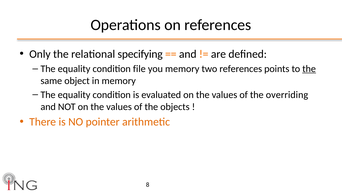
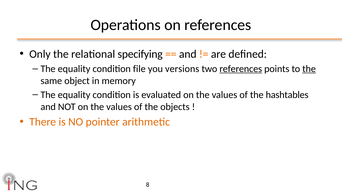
you memory: memory -> versions
references at (241, 69) underline: none -> present
overriding: overriding -> hashtables
